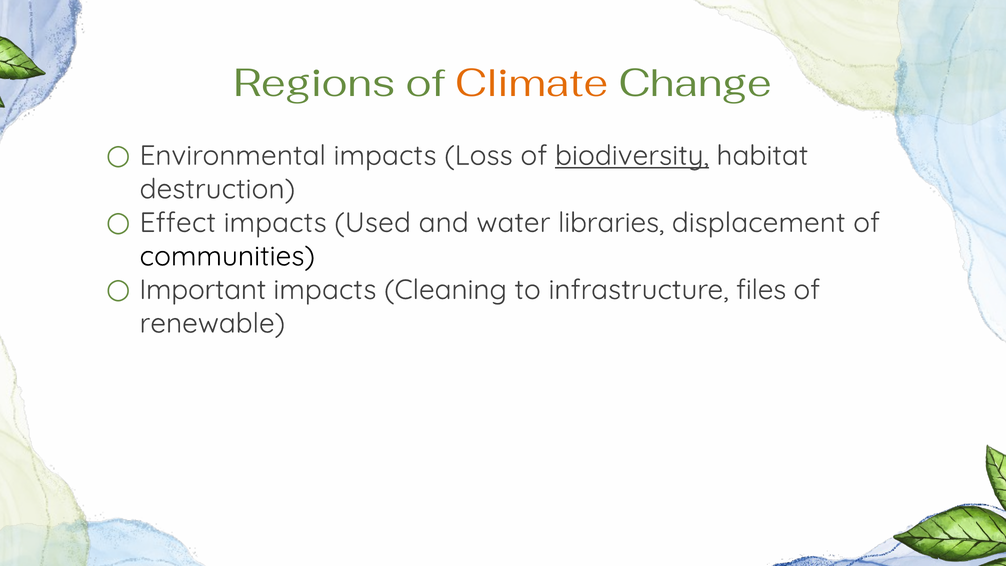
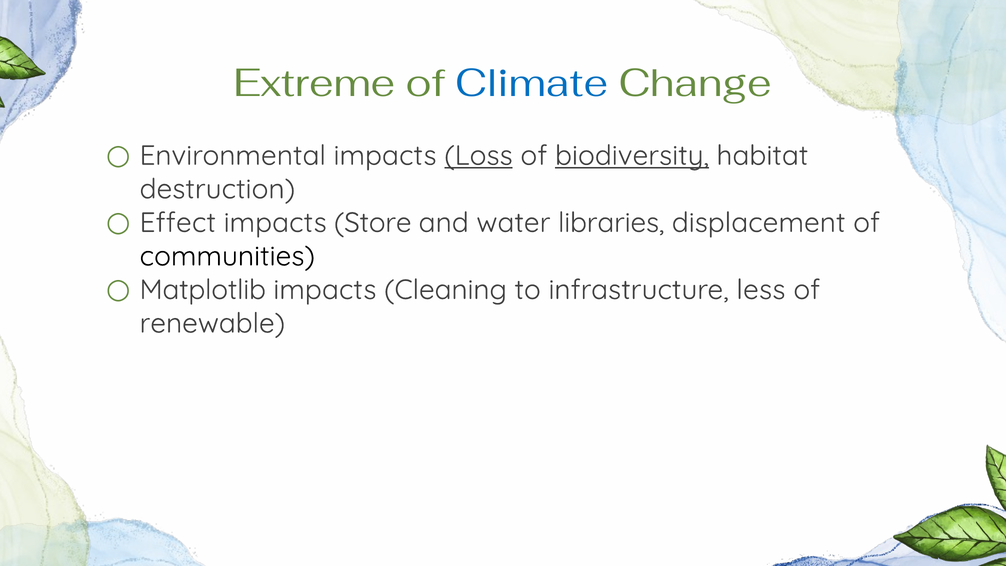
Regions: Regions -> Extreme
Climate colour: orange -> blue
Loss underline: none -> present
Used: Used -> Store
Important: Important -> Matplotlib
files: files -> less
